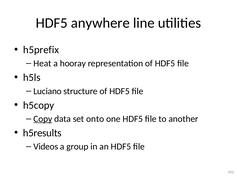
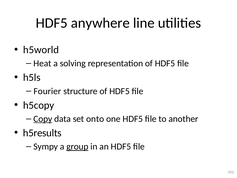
h5prefix: h5prefix -> h5world
hooray: hooray -> solving
Luciano: Luciano -> Fourier
Videos: Videos -> Sympy
group underline: none -> present
